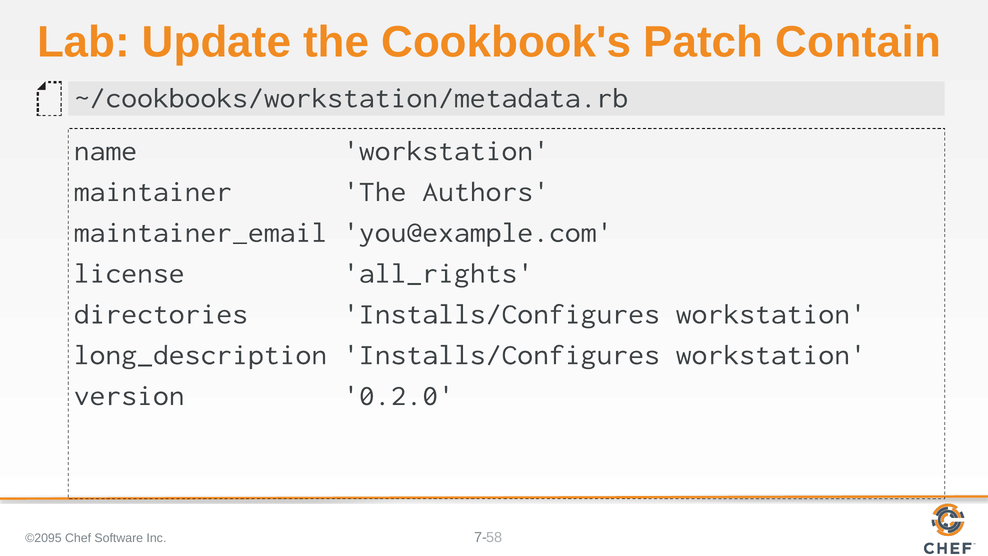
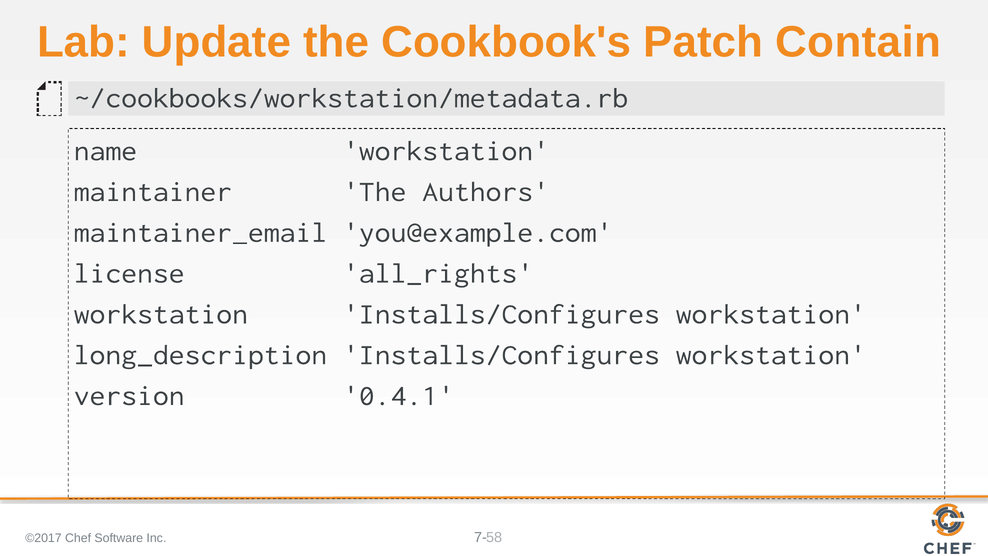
directories at (161, 314): directories -> workstation
0.2.0: 0.2.0 -> 0.4.1
©2095: ©2095 -> ©2017
